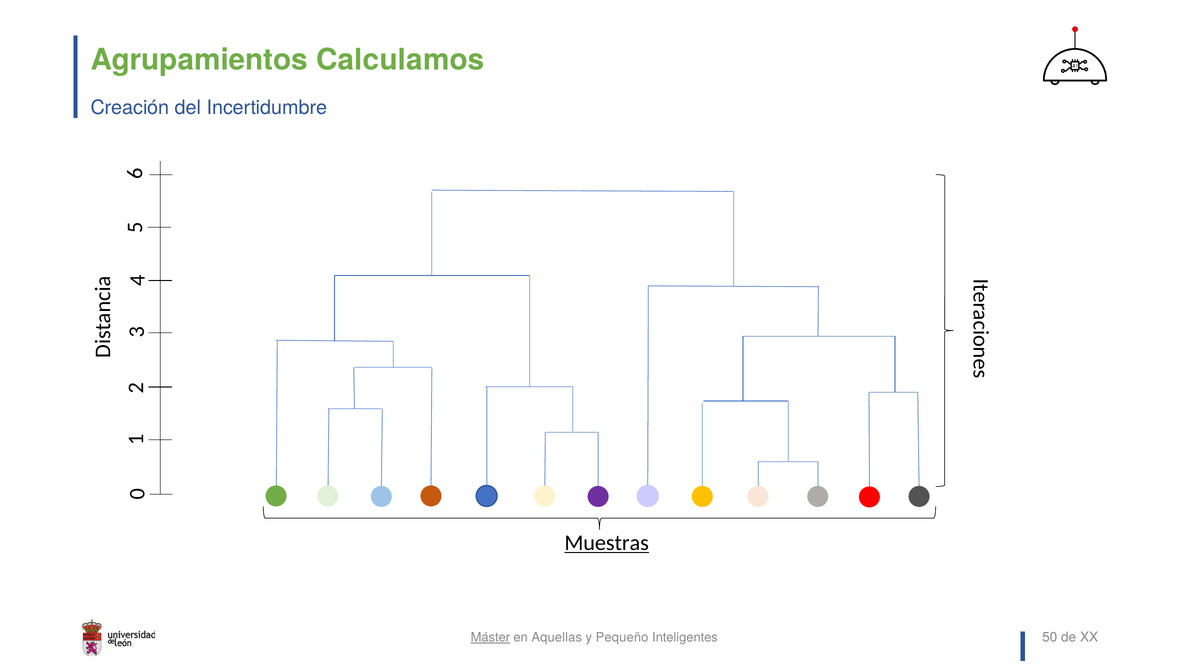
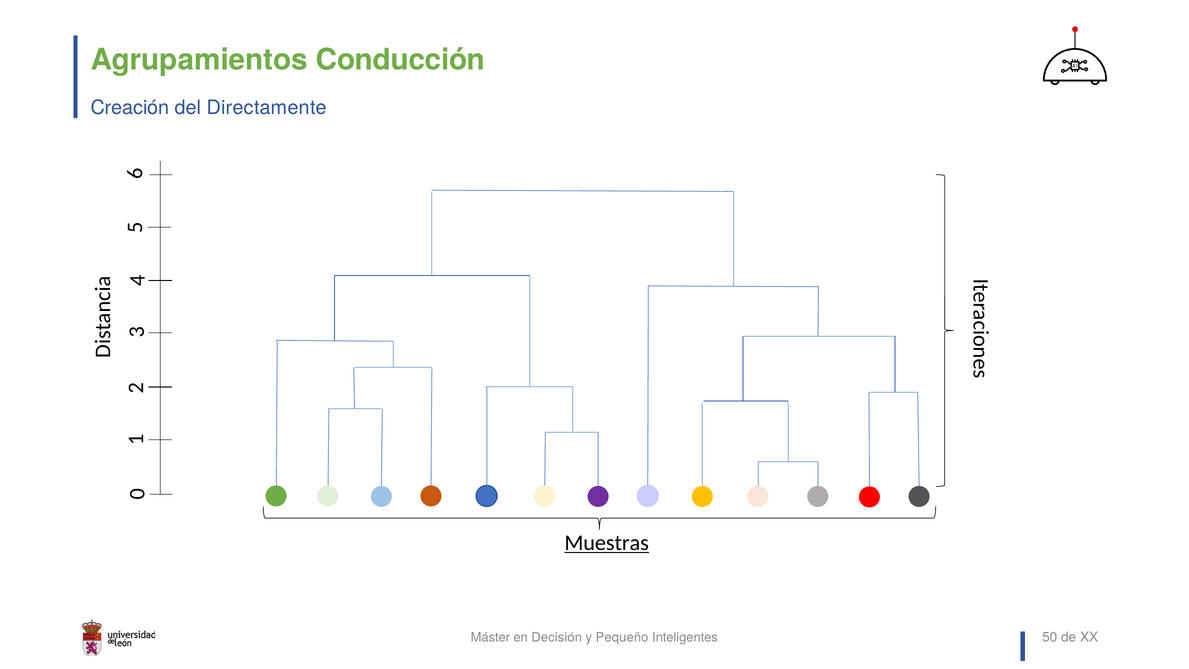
Calculamos: Calculamos -> Conducción
Incertidumbre: Incertidumbre -> Directamente
Máster underline: present -> none
Aquellas: Aquellas -> Decisión
